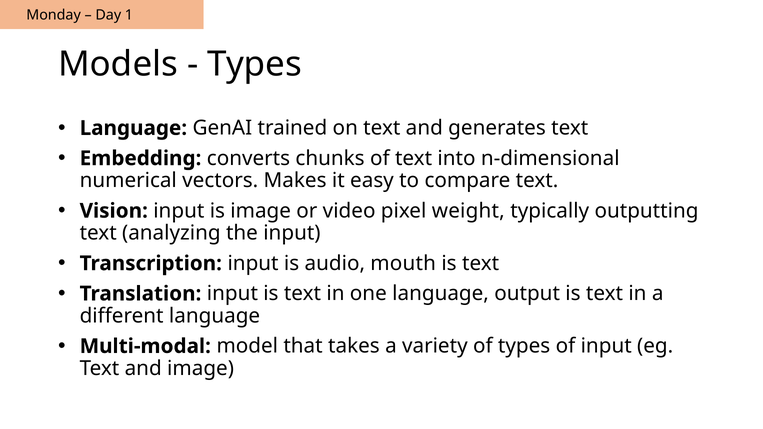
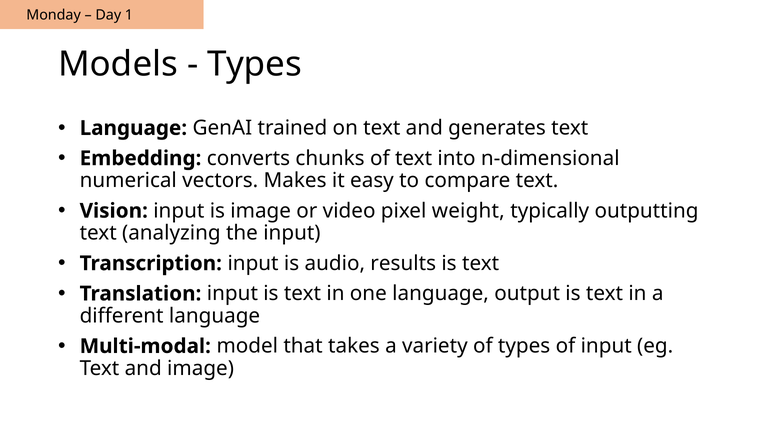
mouth: mouth -> results
